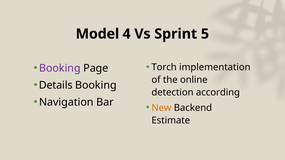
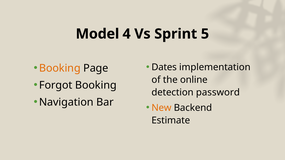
Torch: Torch -> Dates
Booking at (60, 68) colour: purple -> orange
Details: Details -> Forgot
according: according -> password
